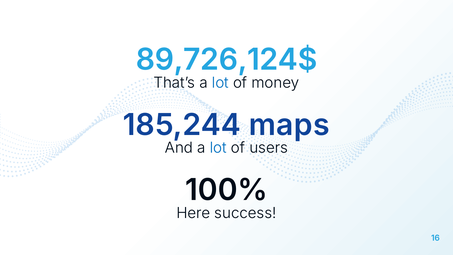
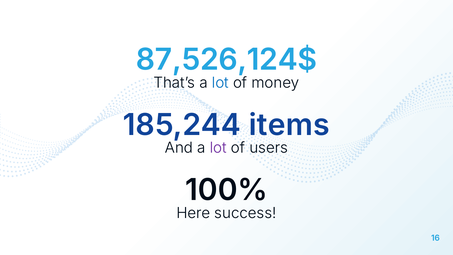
89,726,124$: 89,726,124$ -> 87,526,124$
maps: maps -> items
lot at (218, 148) colour: blue -> purple
